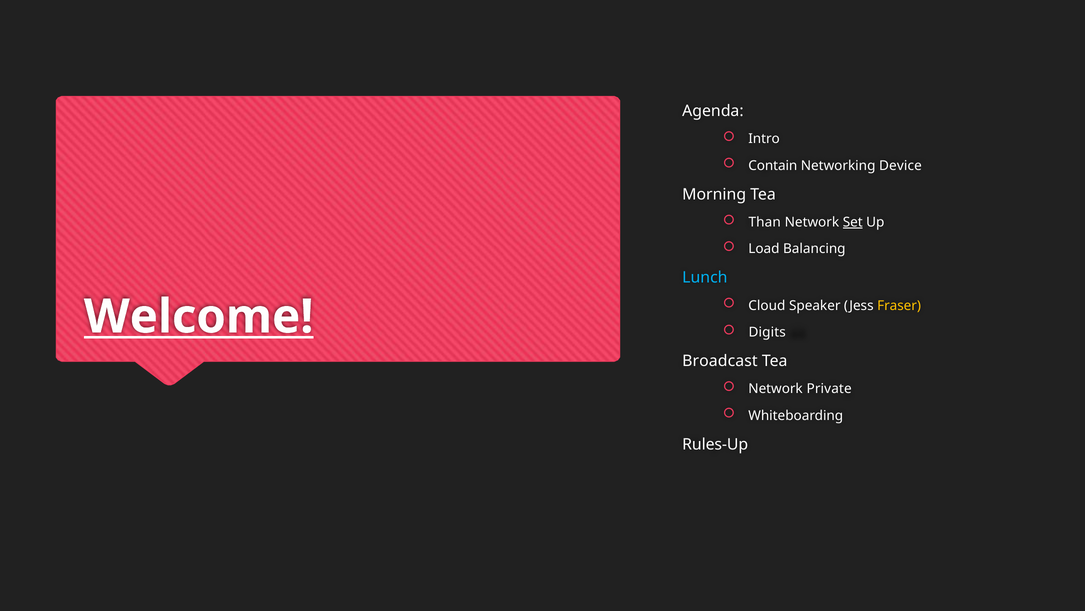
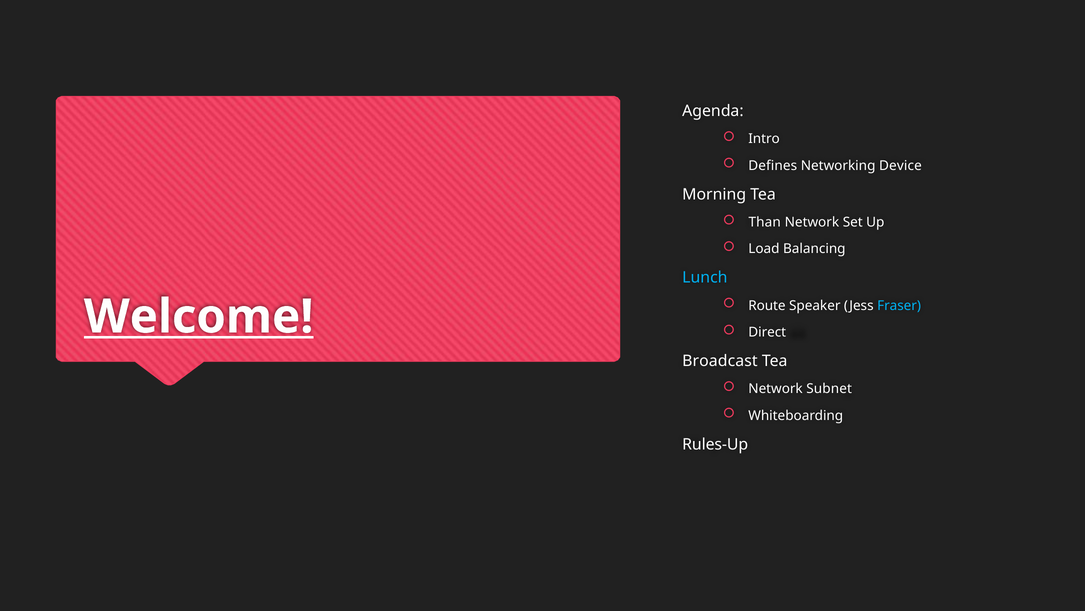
Contain: Contain -> Defines
Set underline: present -> none
Cloud: Cloud -> Route
Fraser colour: yellow -> light blue
Digits: Digits -> Direct
Private: Private -> Subnet
